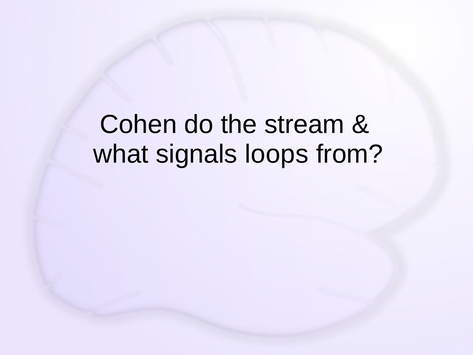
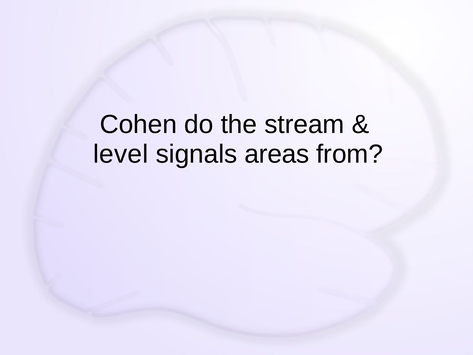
what: what -> level
loops: loops -> areas
